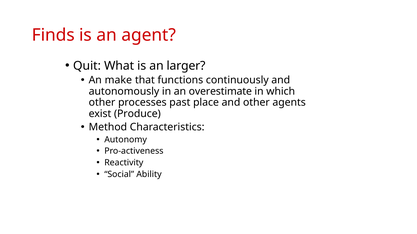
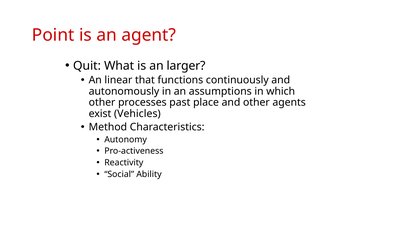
Finds: Finds -> Point
make: make -> linear
overestimate: overestimate -> assumptions
Produce: Produce -> Vehicles
